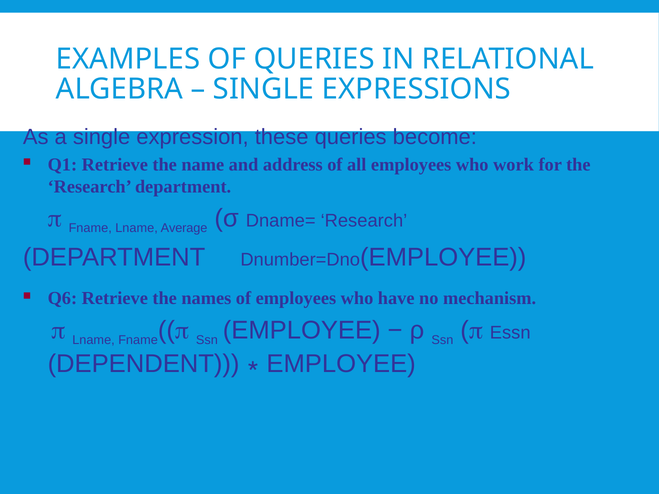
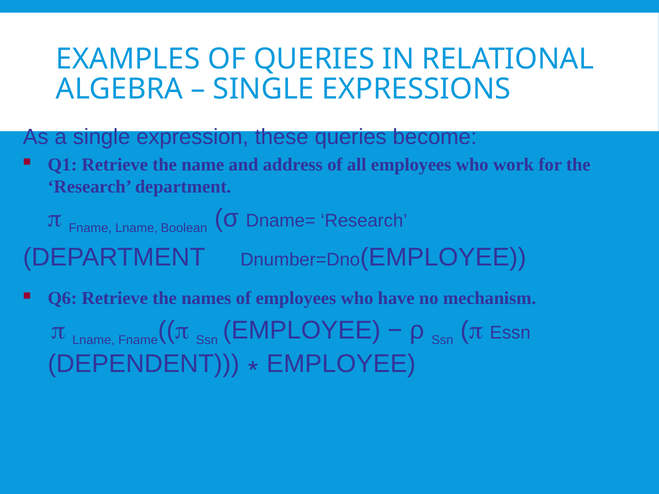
Average: Average -> Boolean
